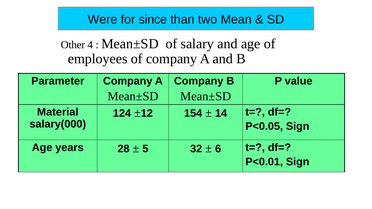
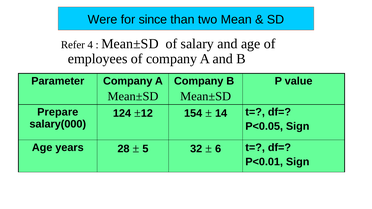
Other: Other -> Refer
Material: Material -> Prepare
